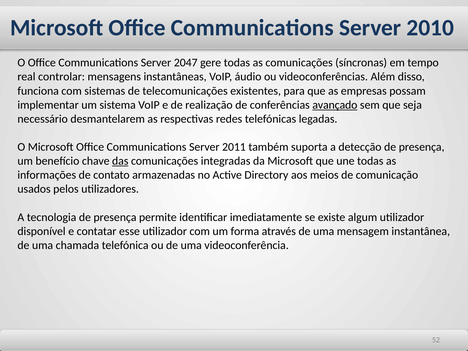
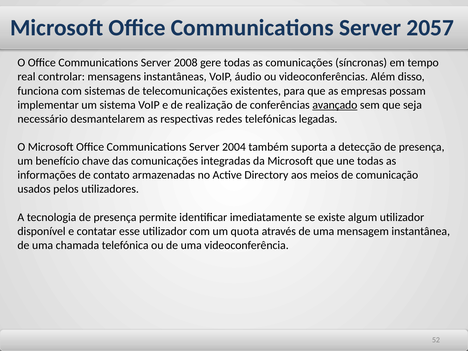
2010: 2010 -> 2057
2047: 2047 -> 2008
2011: 2011 -> 2004
das underline: present -> none
forma: forma -> quota
